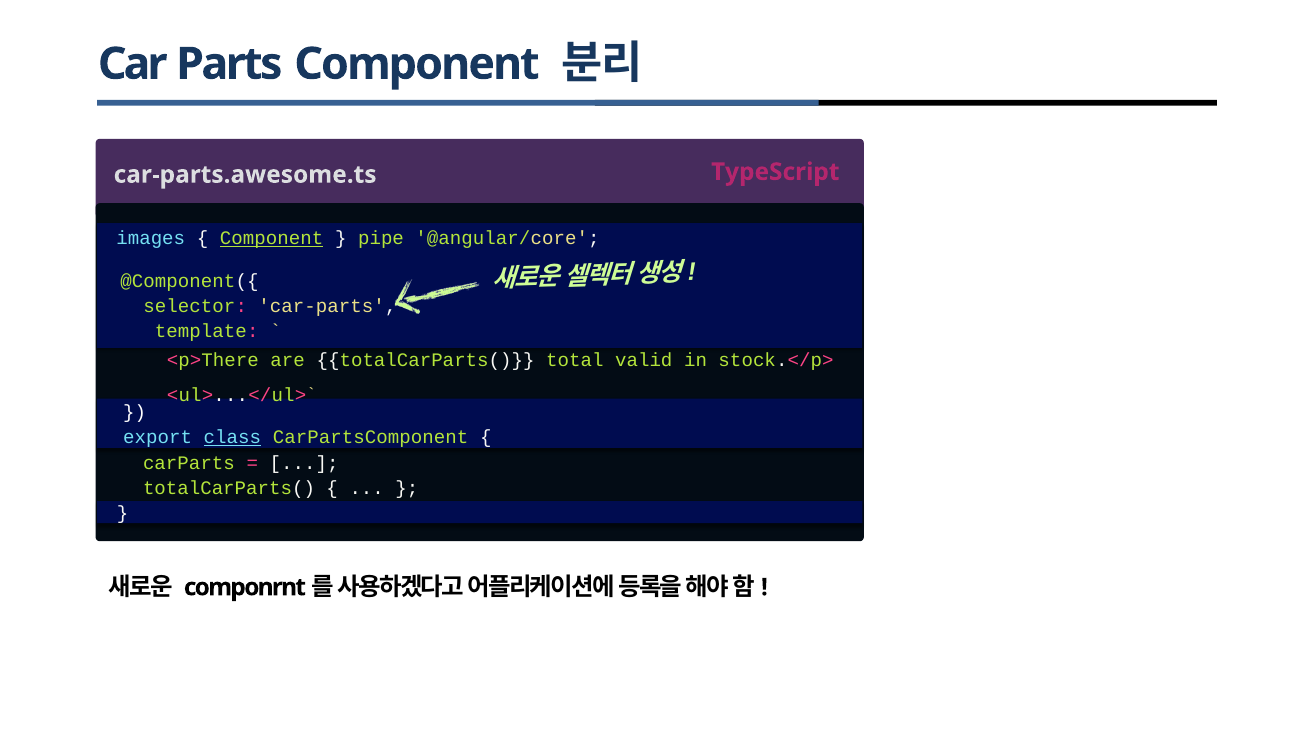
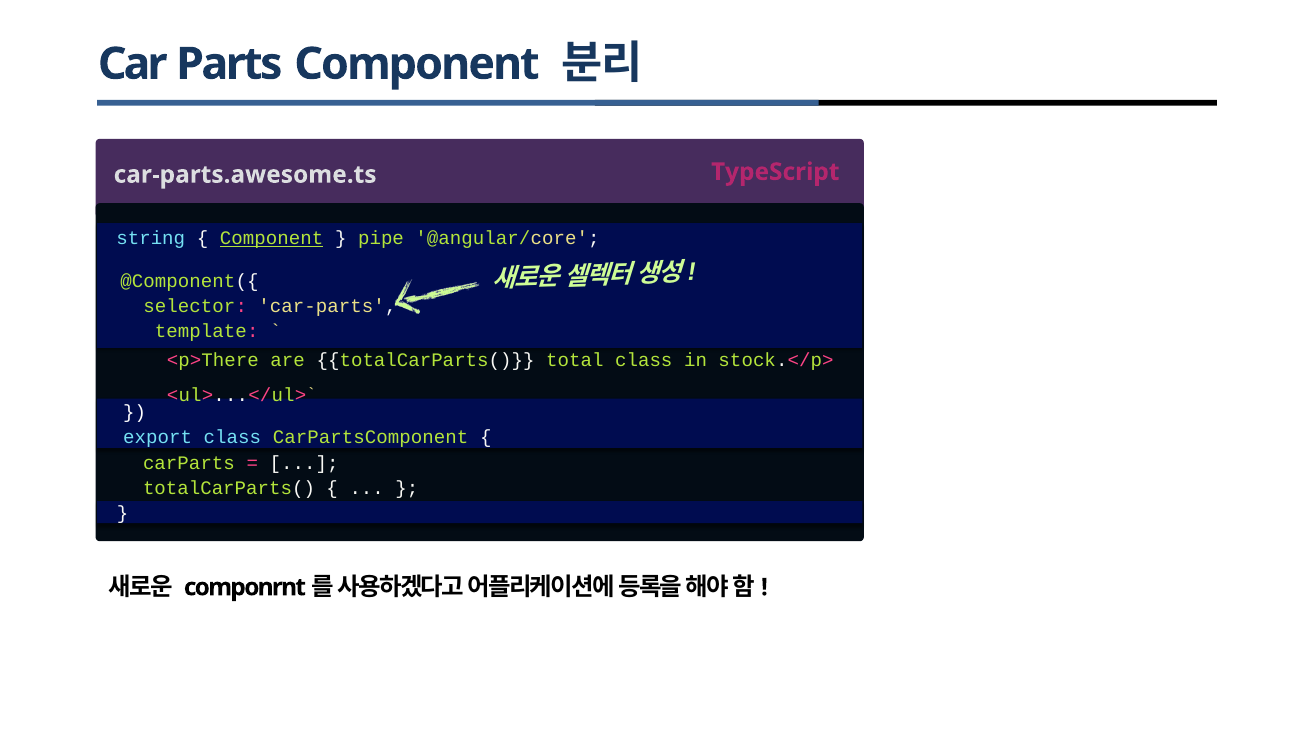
images: images -> string
total valid: valid -> class
class at (232, 438) underline: present -> none
